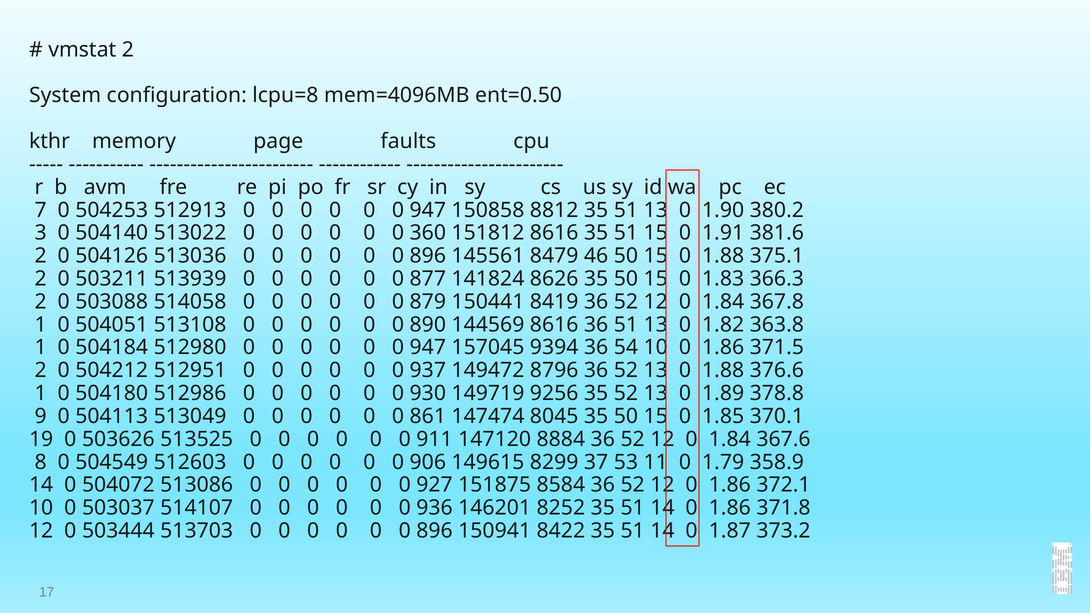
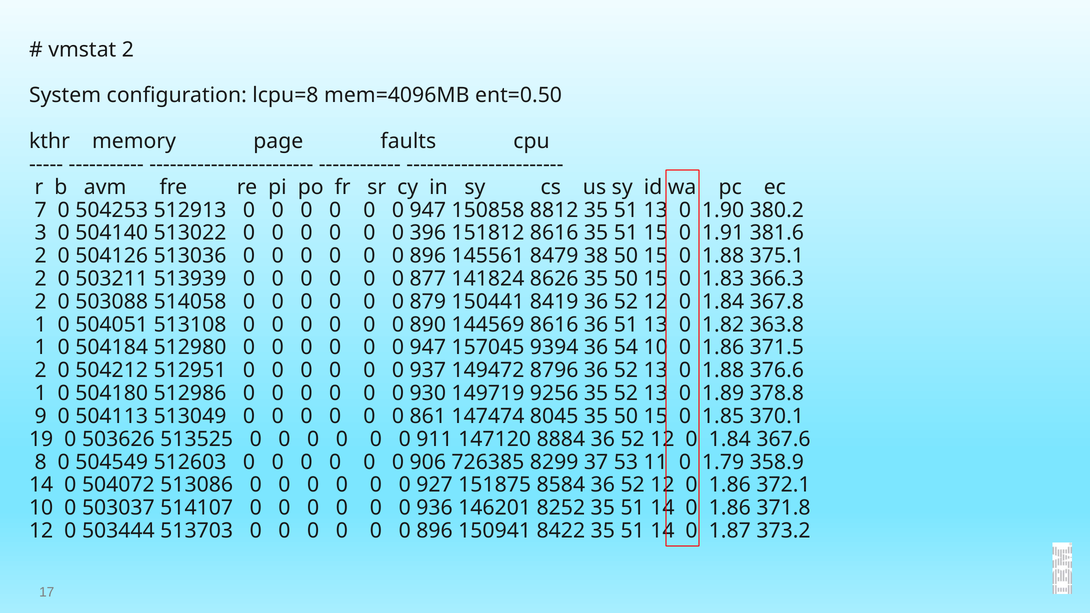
360: 360 -> 396
46: 46 -> 38
149615: 149615 -> 726385
